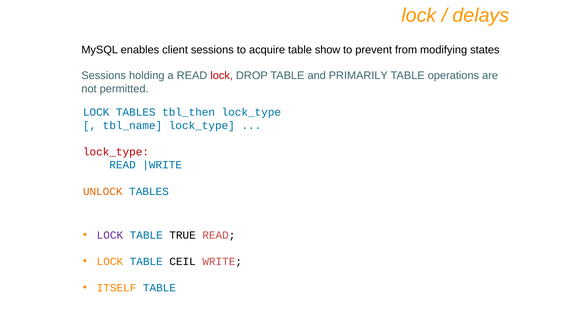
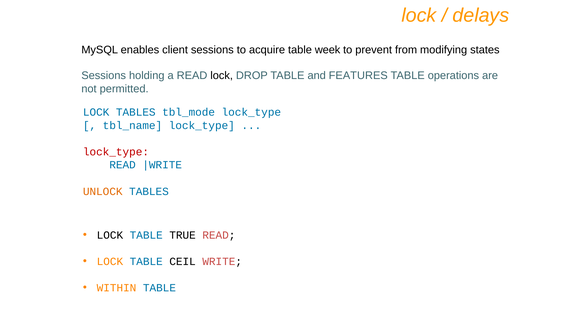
show: show -> week
lock at (222, 76) colour: red -> black
PRIMARILY: PRIMARILY -> FEATURES
tbl_then: tbl_then -> tbl_mode
LOCK at (110, 235) colour: purple -> black
ITSELF: ITSELF -> WITHIN
